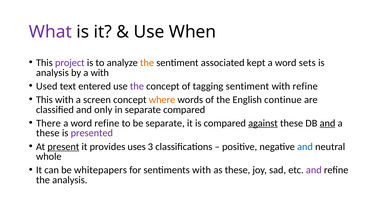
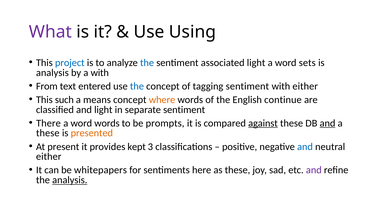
When: When -> Using
project colour: purple -> blue
the at (147, 63) colour: orange -> blue
associated kept: kept -> light
Used: Used -> From
the at (137, 86) colour: purple -> blue
with refine: refine -> either
This with: with -> such
screen: screen -> means
and only: only -> light
separate compared: compared -> sentiment
word refine: refine -> words
be separate: separate -> prompts
presented colour: purple -> orange
present underline: present -> none
uses: uses -> kept
whole at (49, 157): whole -> either
sentiments with: with -> here
analysis at (70, 180) underline: none -> present
